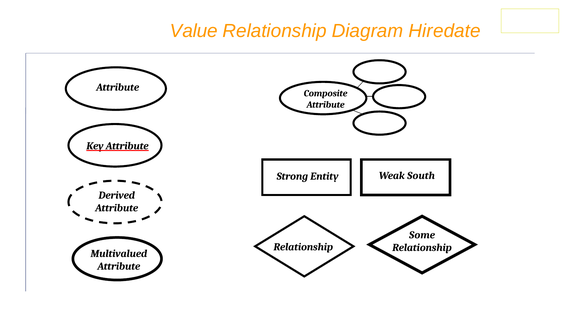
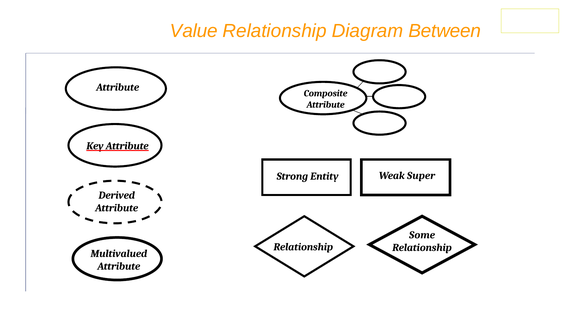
Hiredate: Hiredate -> Between
South: South -> Super
